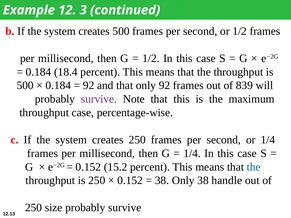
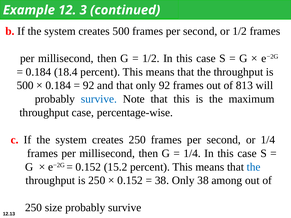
839: 839 -> 813
survive at (99, 99) colour: purple -> blue
handle: handle -> among
